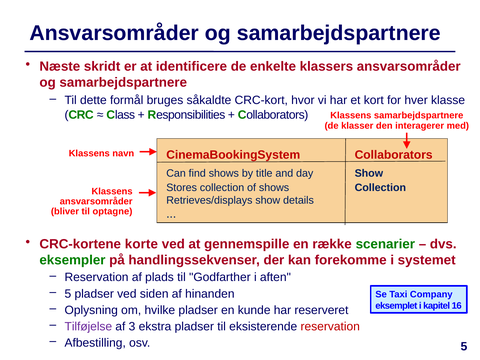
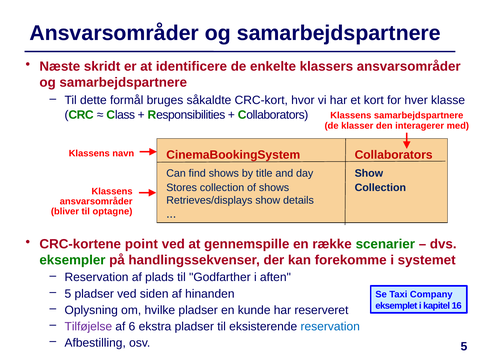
korte: korte -> point
3: 3 -> 6
reservation at (330, 327) colour: red -> blue
